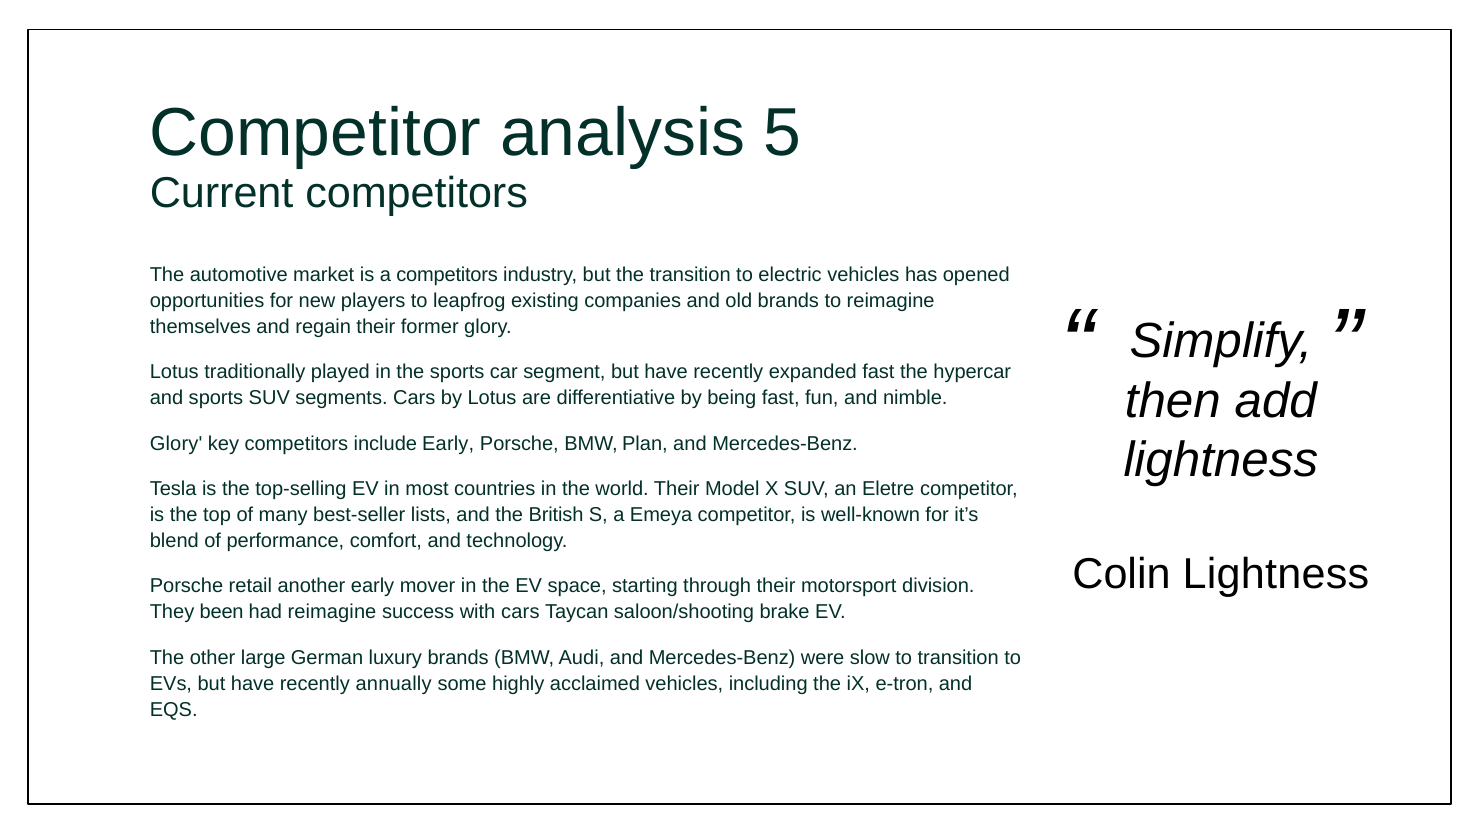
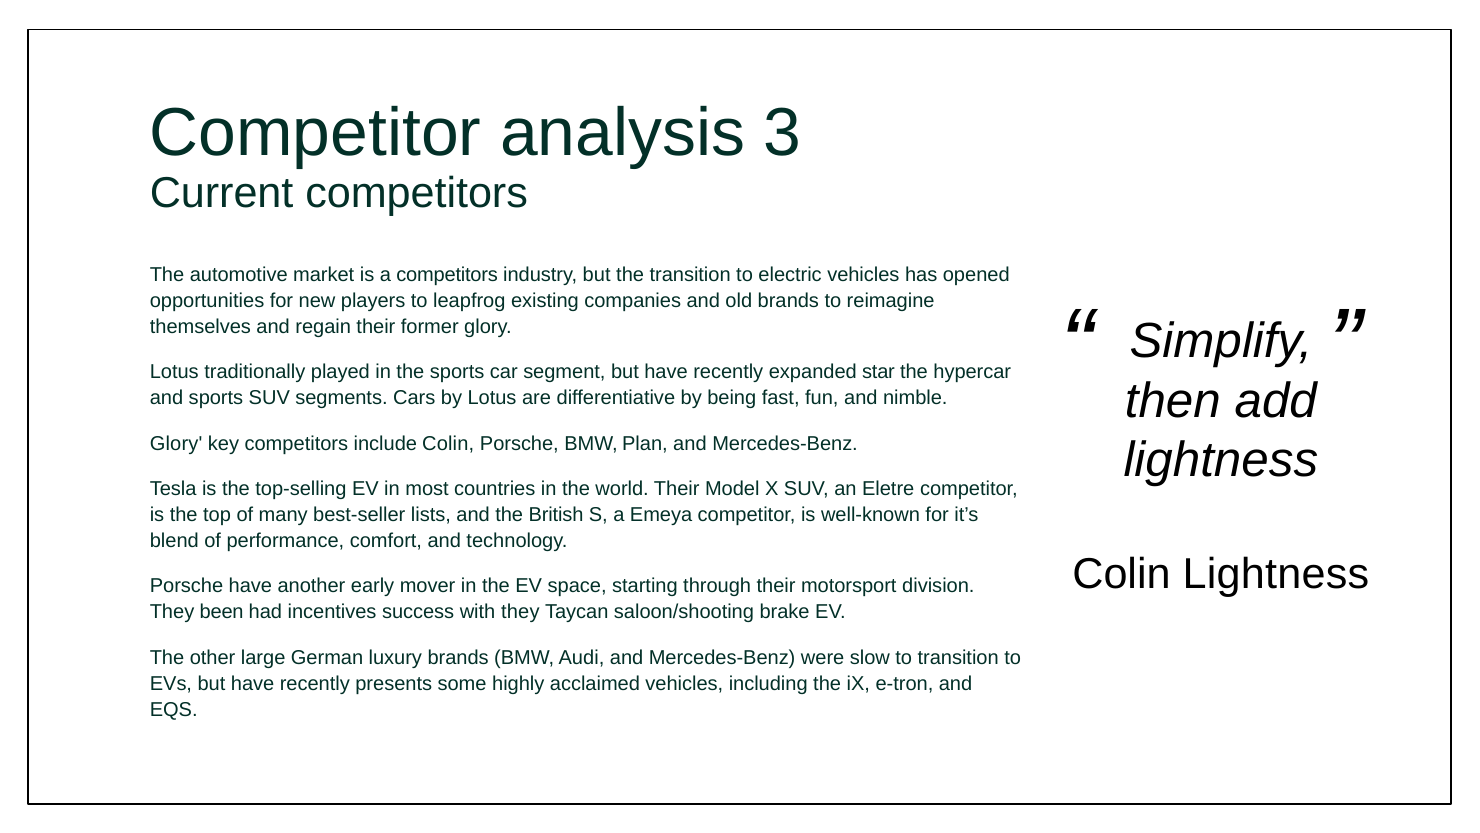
5: 5 -> 3
expanded fast: fast -> star
include Early: Early -> Colin
Porsche retail: retail -> have
had reimagine: reimagine -> incentives
with cars: cars -> they
annually: annually -> presents
